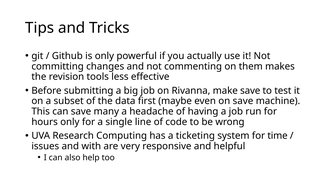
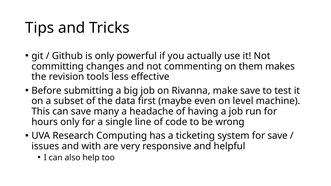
on save: save -> level
for time: time -> save
